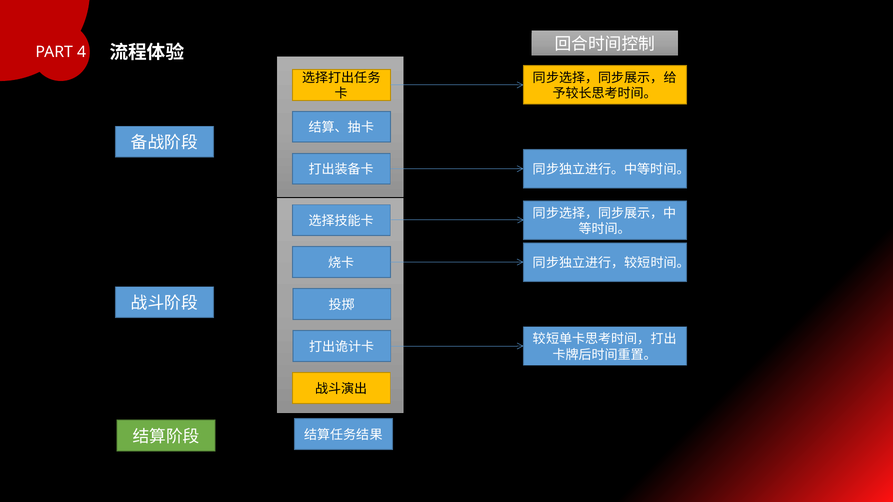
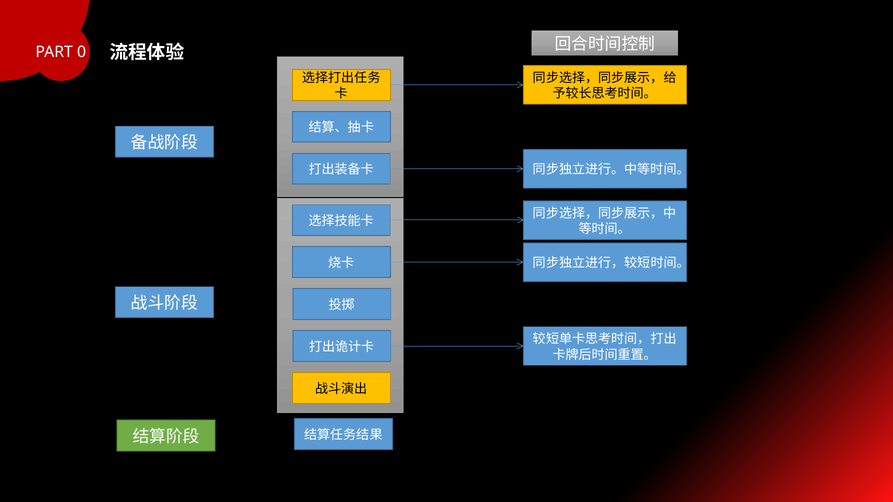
4: 4 -> 0
